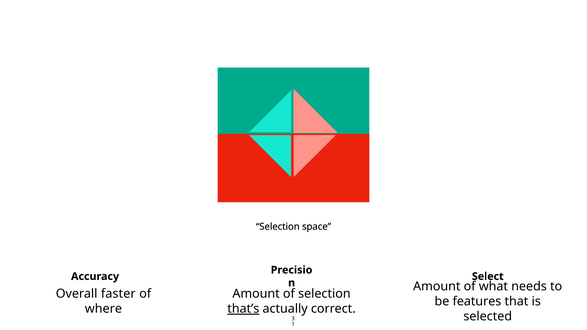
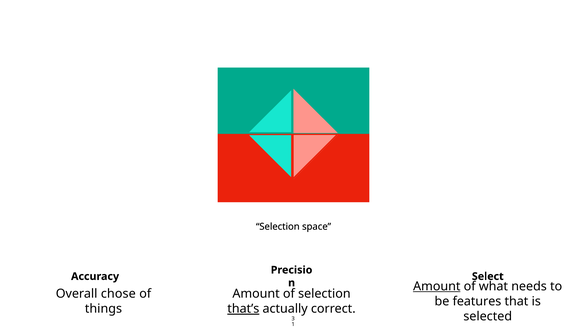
Amount at (437, 286) underline: none -> present
faster: faster -> chose
where: where -> things
